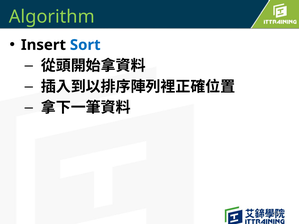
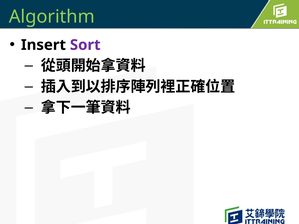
Sort colour: blue -> purple
